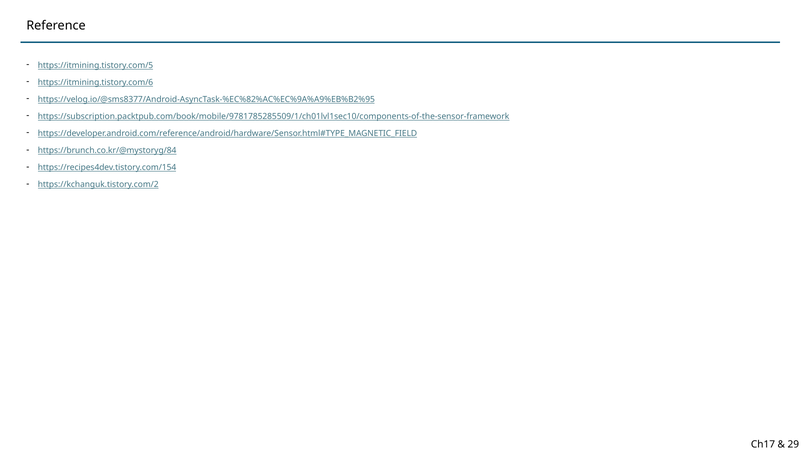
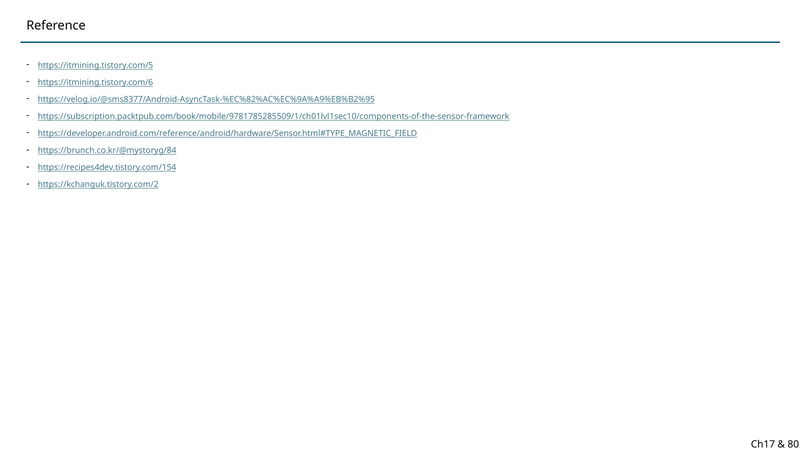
29: 29 -> 80
